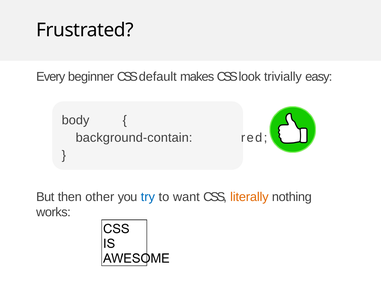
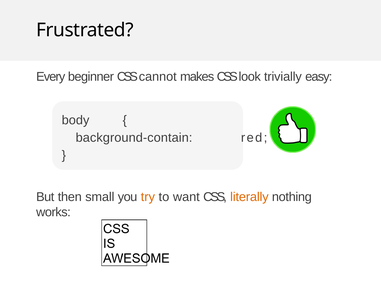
default: default -> cannot
other: other -> small
try colour: blue -> orange
